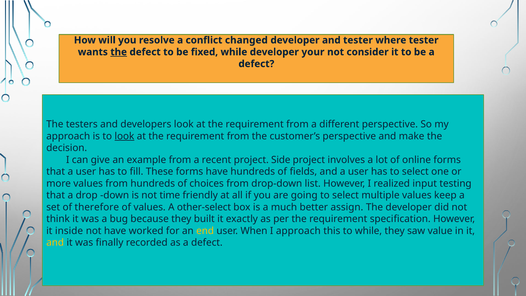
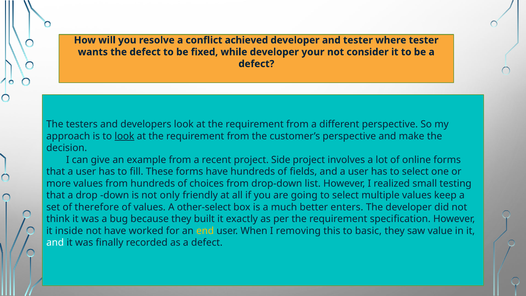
changed: changed -> achieved
the at (119, 52) underline: present -> none
input: input -> small
time: time -> only
assign: assign -> enters
I approach: approach -> removing
to while: while -> basic
and at (55, 243) colour: yellow -> white
